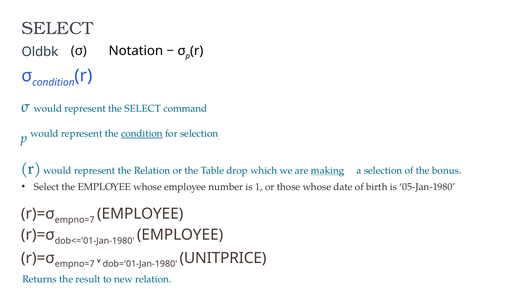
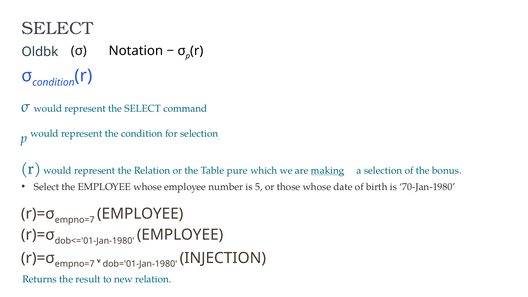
condition at (142, 134) underline: present -> none
drop: drop -> pure
1: 1 -> 5
05-Jan-1980: 05-Jan-1980 -> 70-Jan-1980
UNITPRICE: UNITPRICE -> INJECTION
